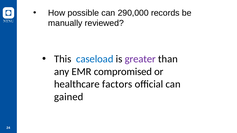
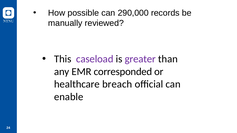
caseload colour: blue -> purple
compromised: compromised -> corresponded
factors: factors -> breach
gained: gained -> enable
